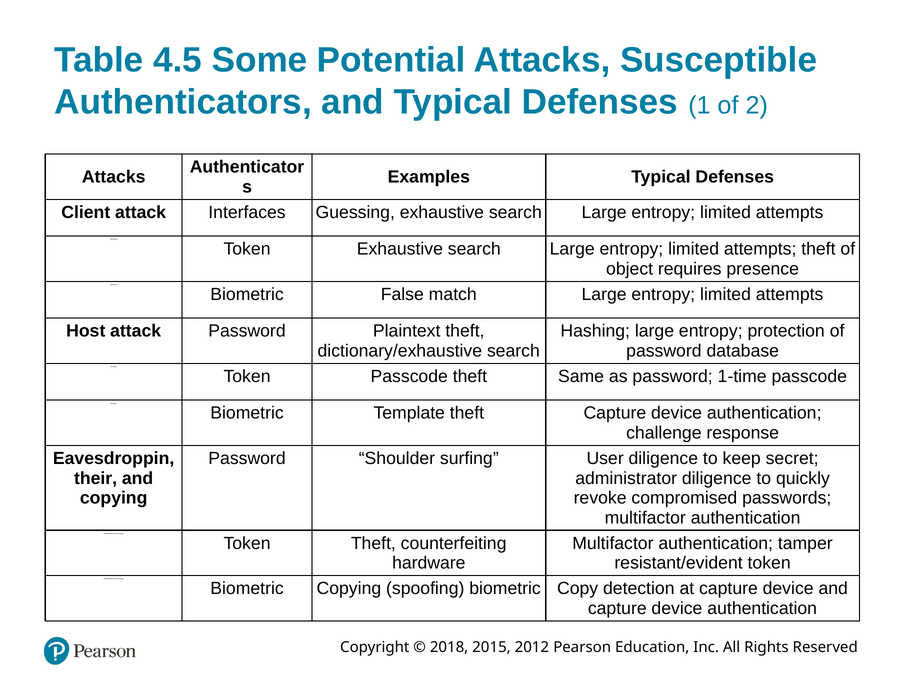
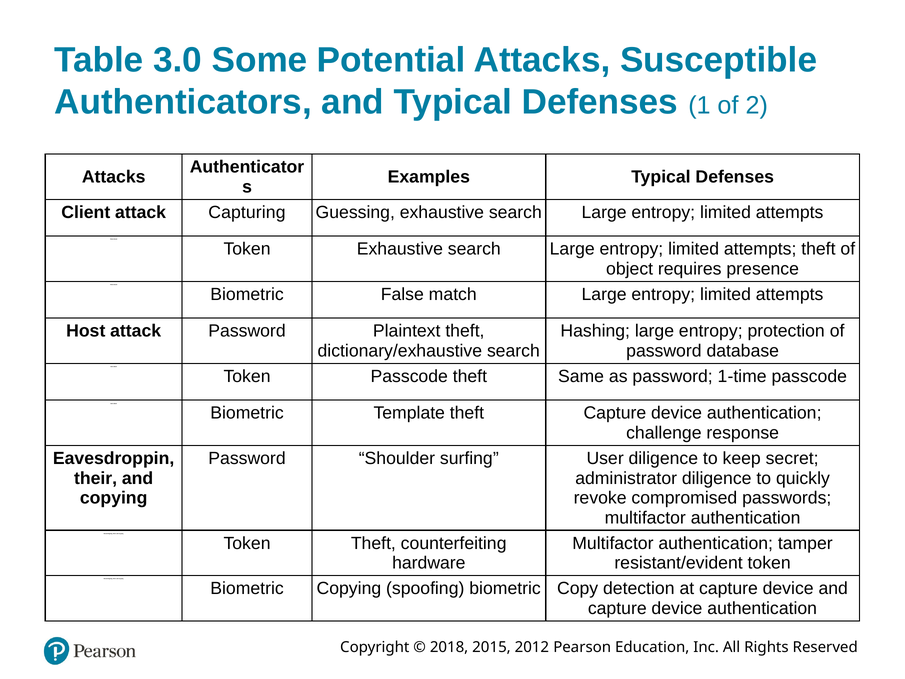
4.5: 4.5 -> 3.0
Interfaces: Interfaces -> Capturing
